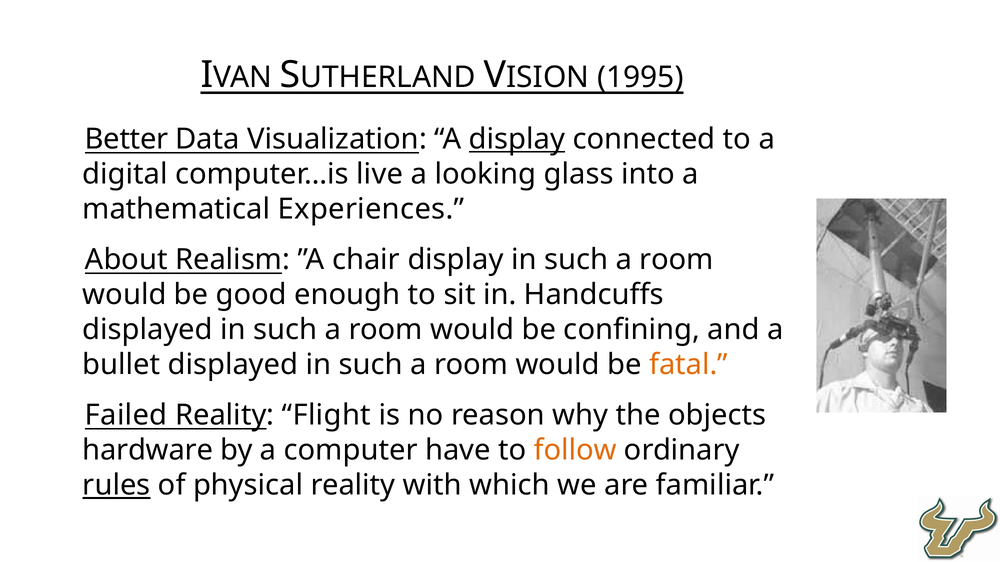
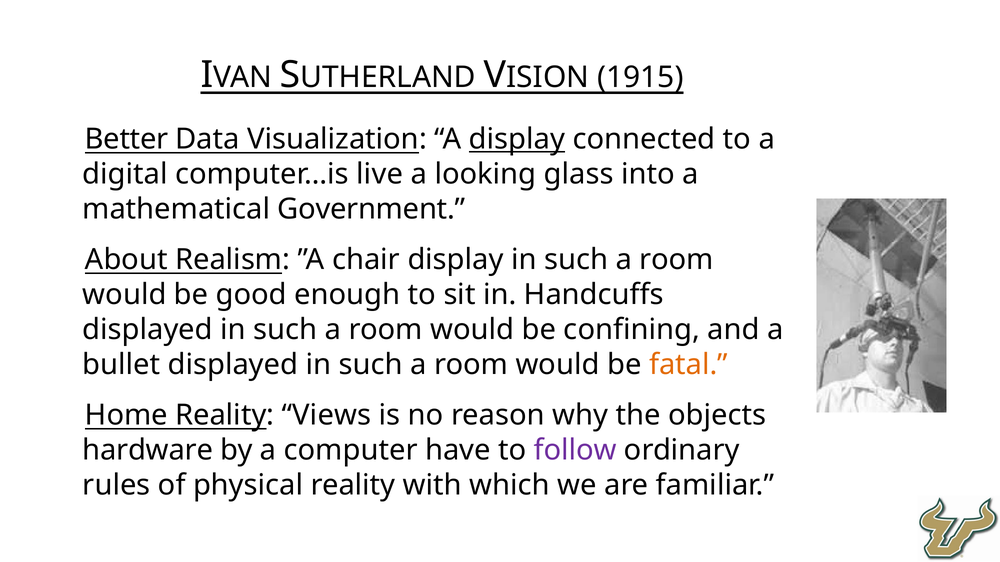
1995: 1995 -> 1915
Experiences: Experiences -> Government
Failed: Failed -> Home
Flight: Flight -> Views
follow colour: orange -> purple
rules underline: present -> none
